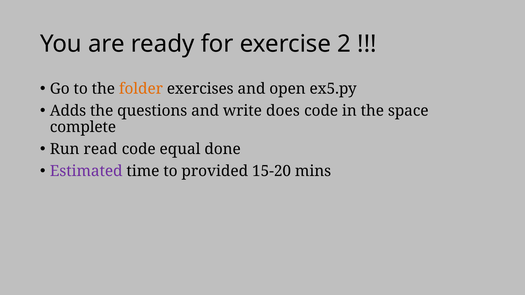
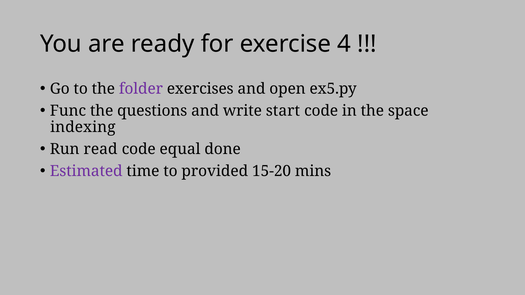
2: 2 -> 4
folder colour: orange -> purple
Adds: Adds -> Func
does: does -> start
complete: complete -> indexing
